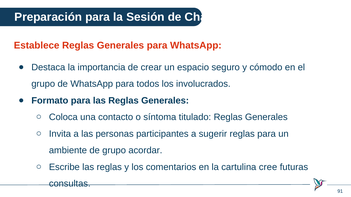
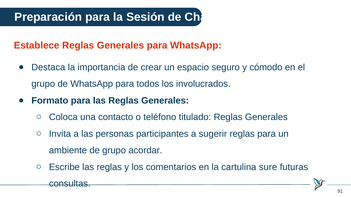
síntoma: síntoma -> teléfono
cree: cree -> sure
